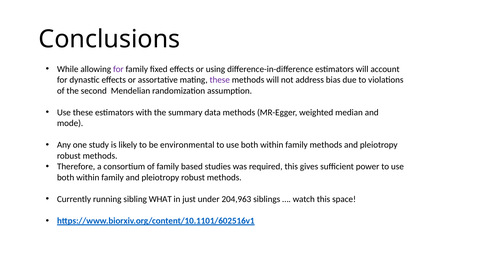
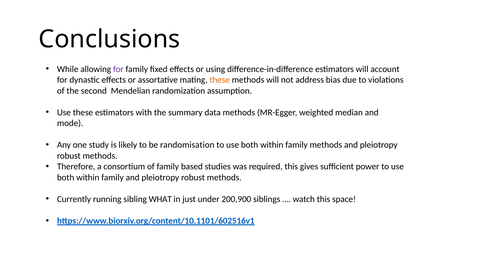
these at (220, 80) colour: purple -> orange
environmental: environmental -> randomisation
204,963: 204,963 -> 200,900
